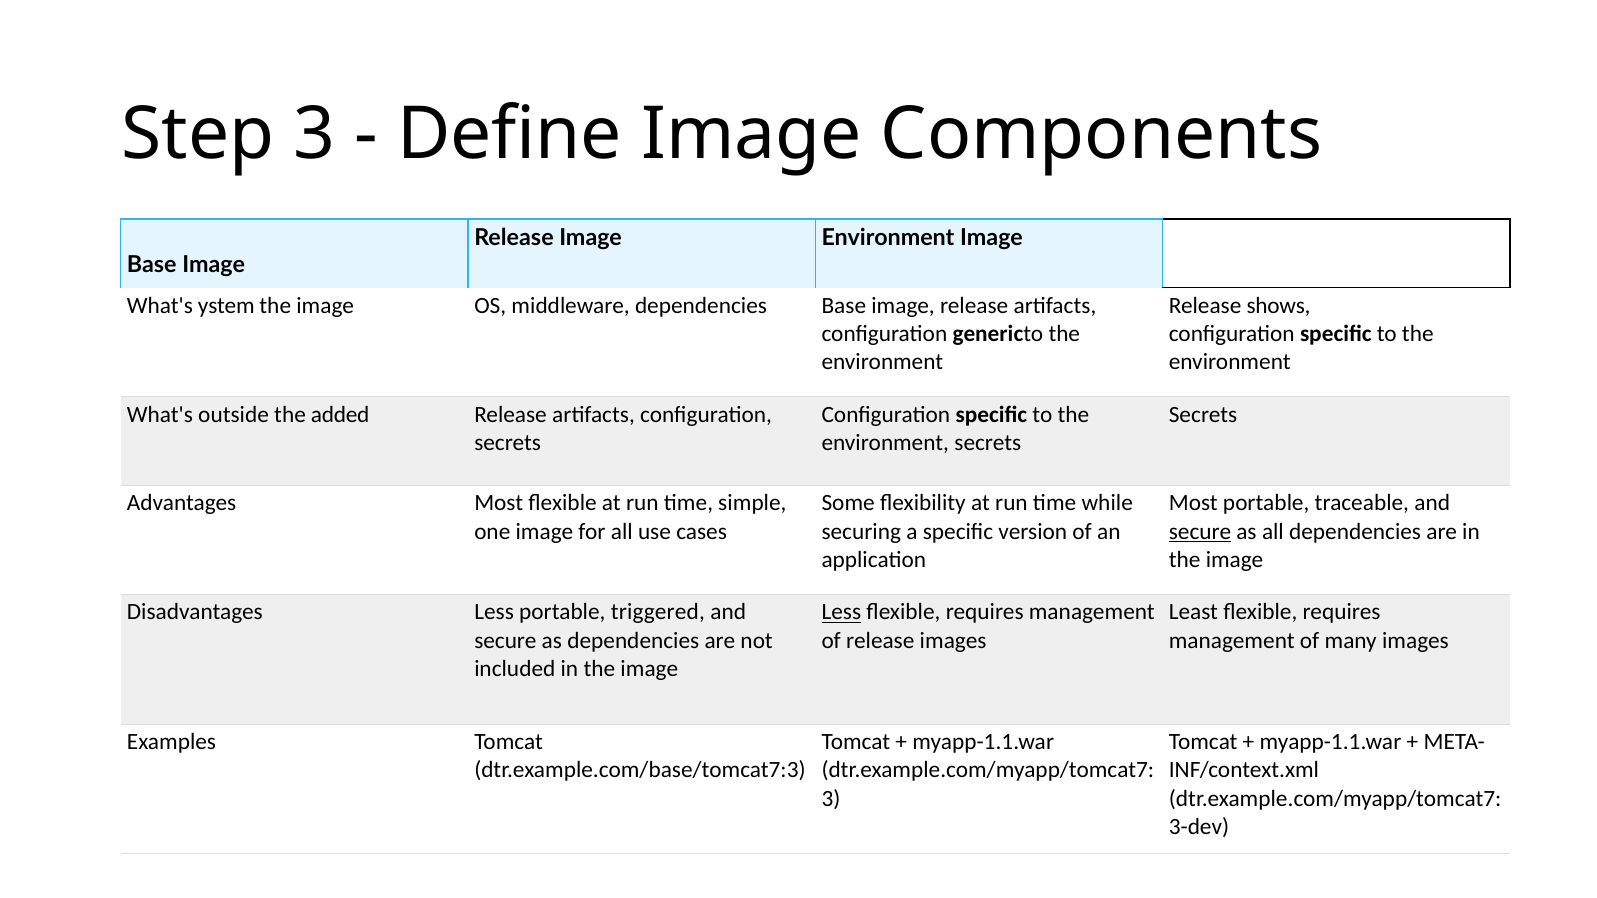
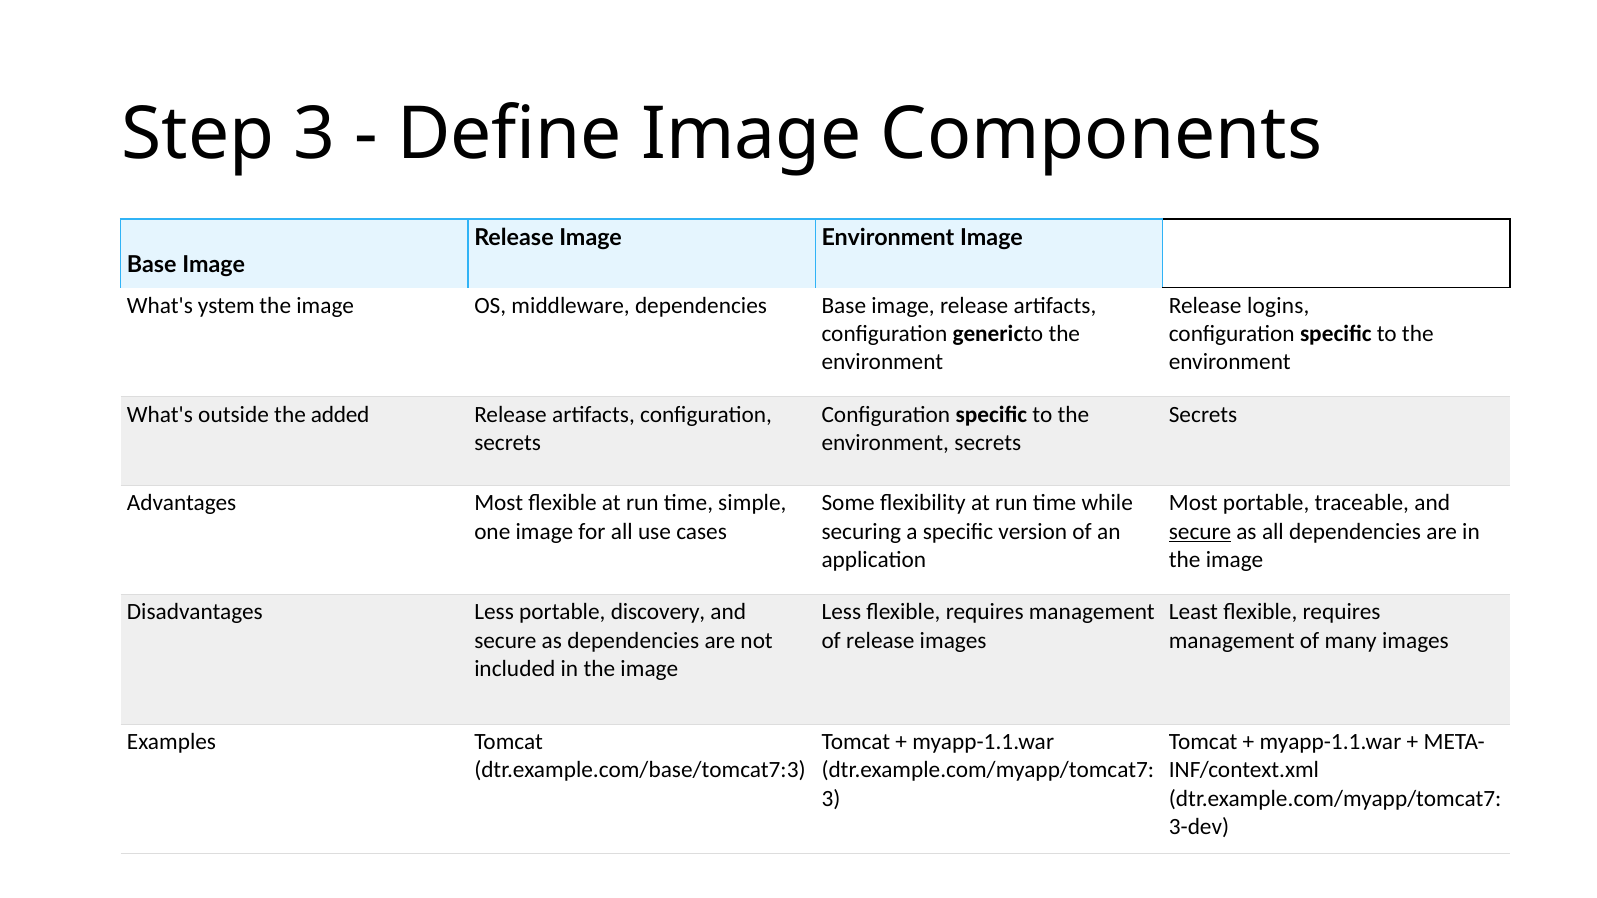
shows: shows -> logins
triggered: triggered -> discovery
Less at (841, 612) underline: present -> none
